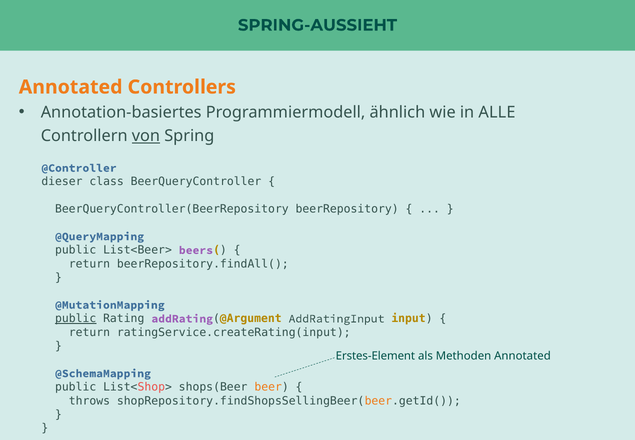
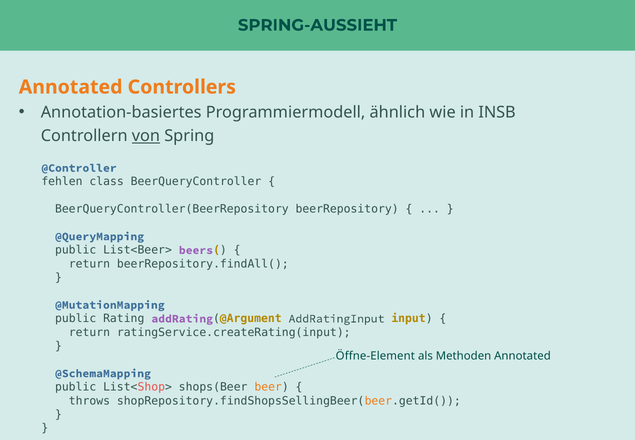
ALLE: ALLE -> INSB
dieser: dieser -> fehlen
public at (76, 318) underline: present -> none
Erstes-Element: Erstes-Element -> Öffne-Element
